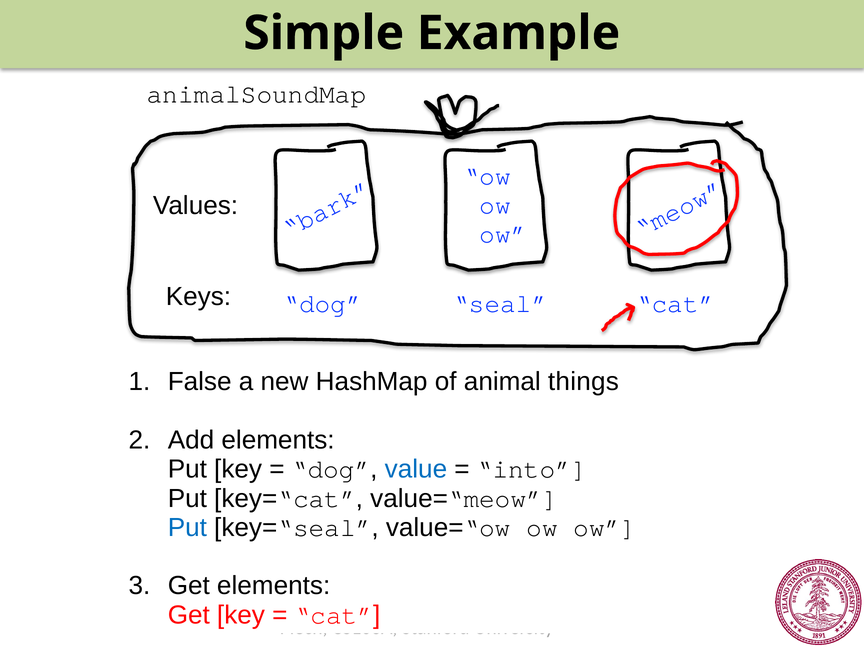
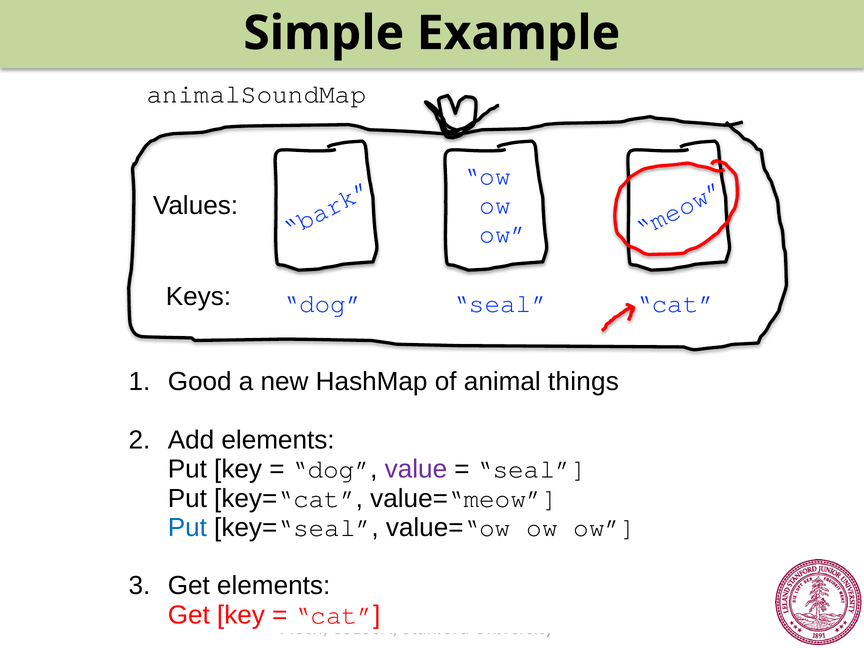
False: False -> Good
value colour: blue -> purple
into at (532, 469): into -> seal
